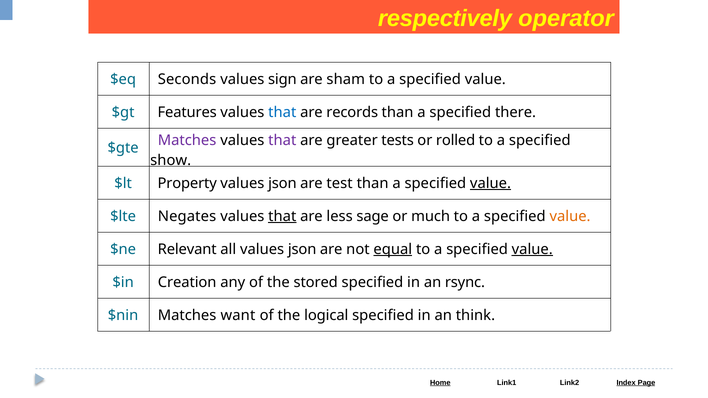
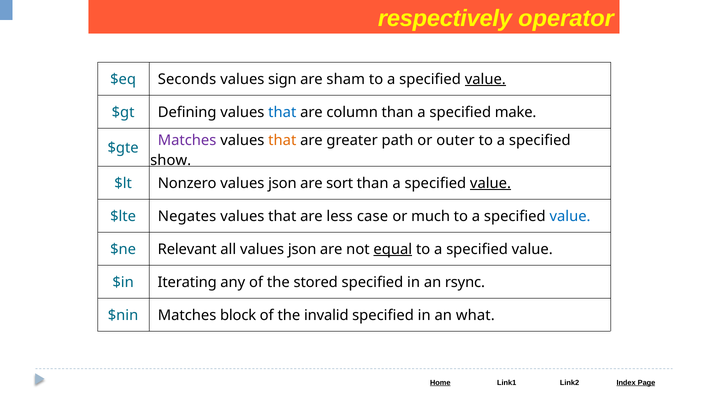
value at (485, 79) underline: none -> present
Features: Features -> Defining
records: records -> column
there: there -> make
that at (282, 140) colour: purple -> orange
tests: tests -> path
rolled: rolled -> outer
Property: Property -> Nonzero
test: test -> sort
that at (282, 216) underline: present -> none
sage: sage -> case
value at (570, 216) colour: orange -> blue
value at (532, 249) underline: present -> none
Creation: Creation -> Iterating
want: want -> block
logical: logical -> invalid
think: think -> what
